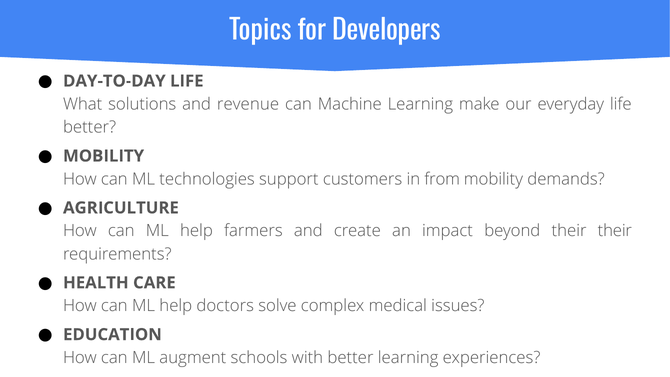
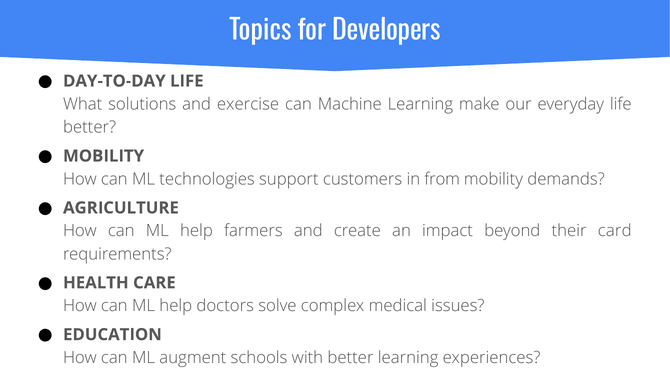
revenue: revenue -> exercise
their their: their -> card
